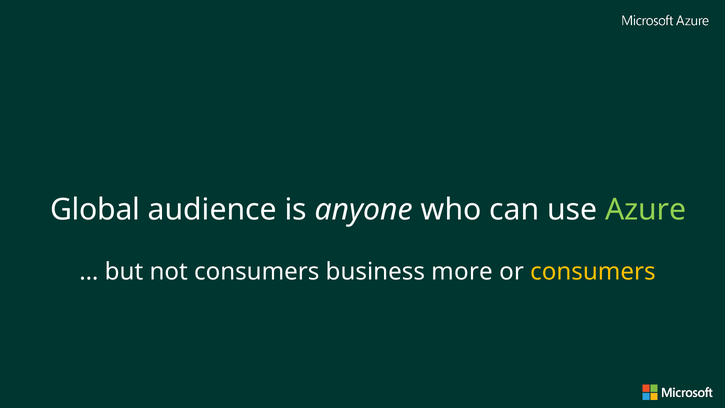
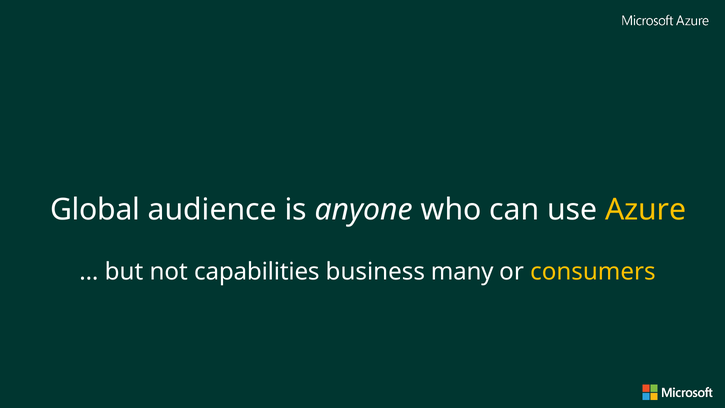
Azure colour: light green -> yellow
not consumers: consumers -> capabilities
more: more -> many
